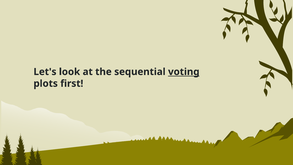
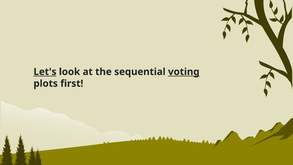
Let's underline: none -> present
